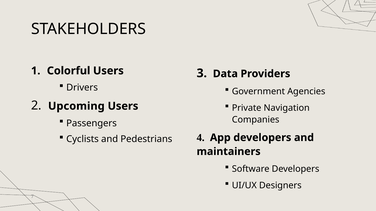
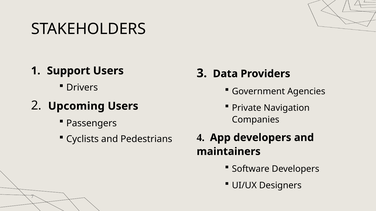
Colorful: Colorful -> Support
